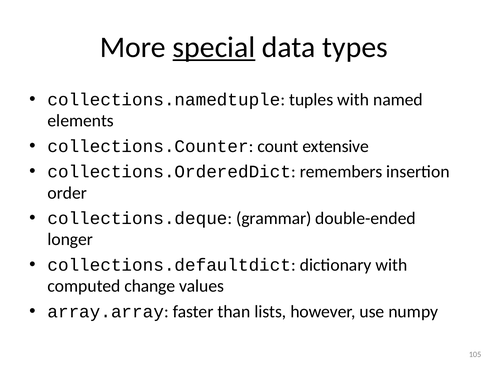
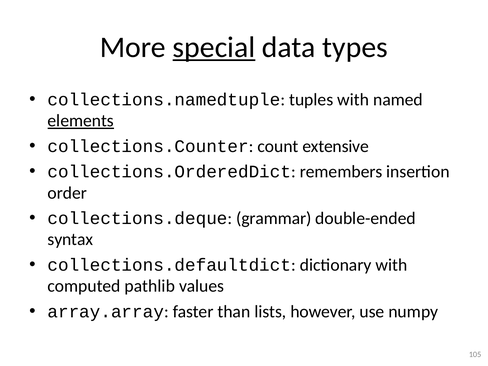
elements underline: none -> present
longer: longer -> syntax
change: change -> pathlib
